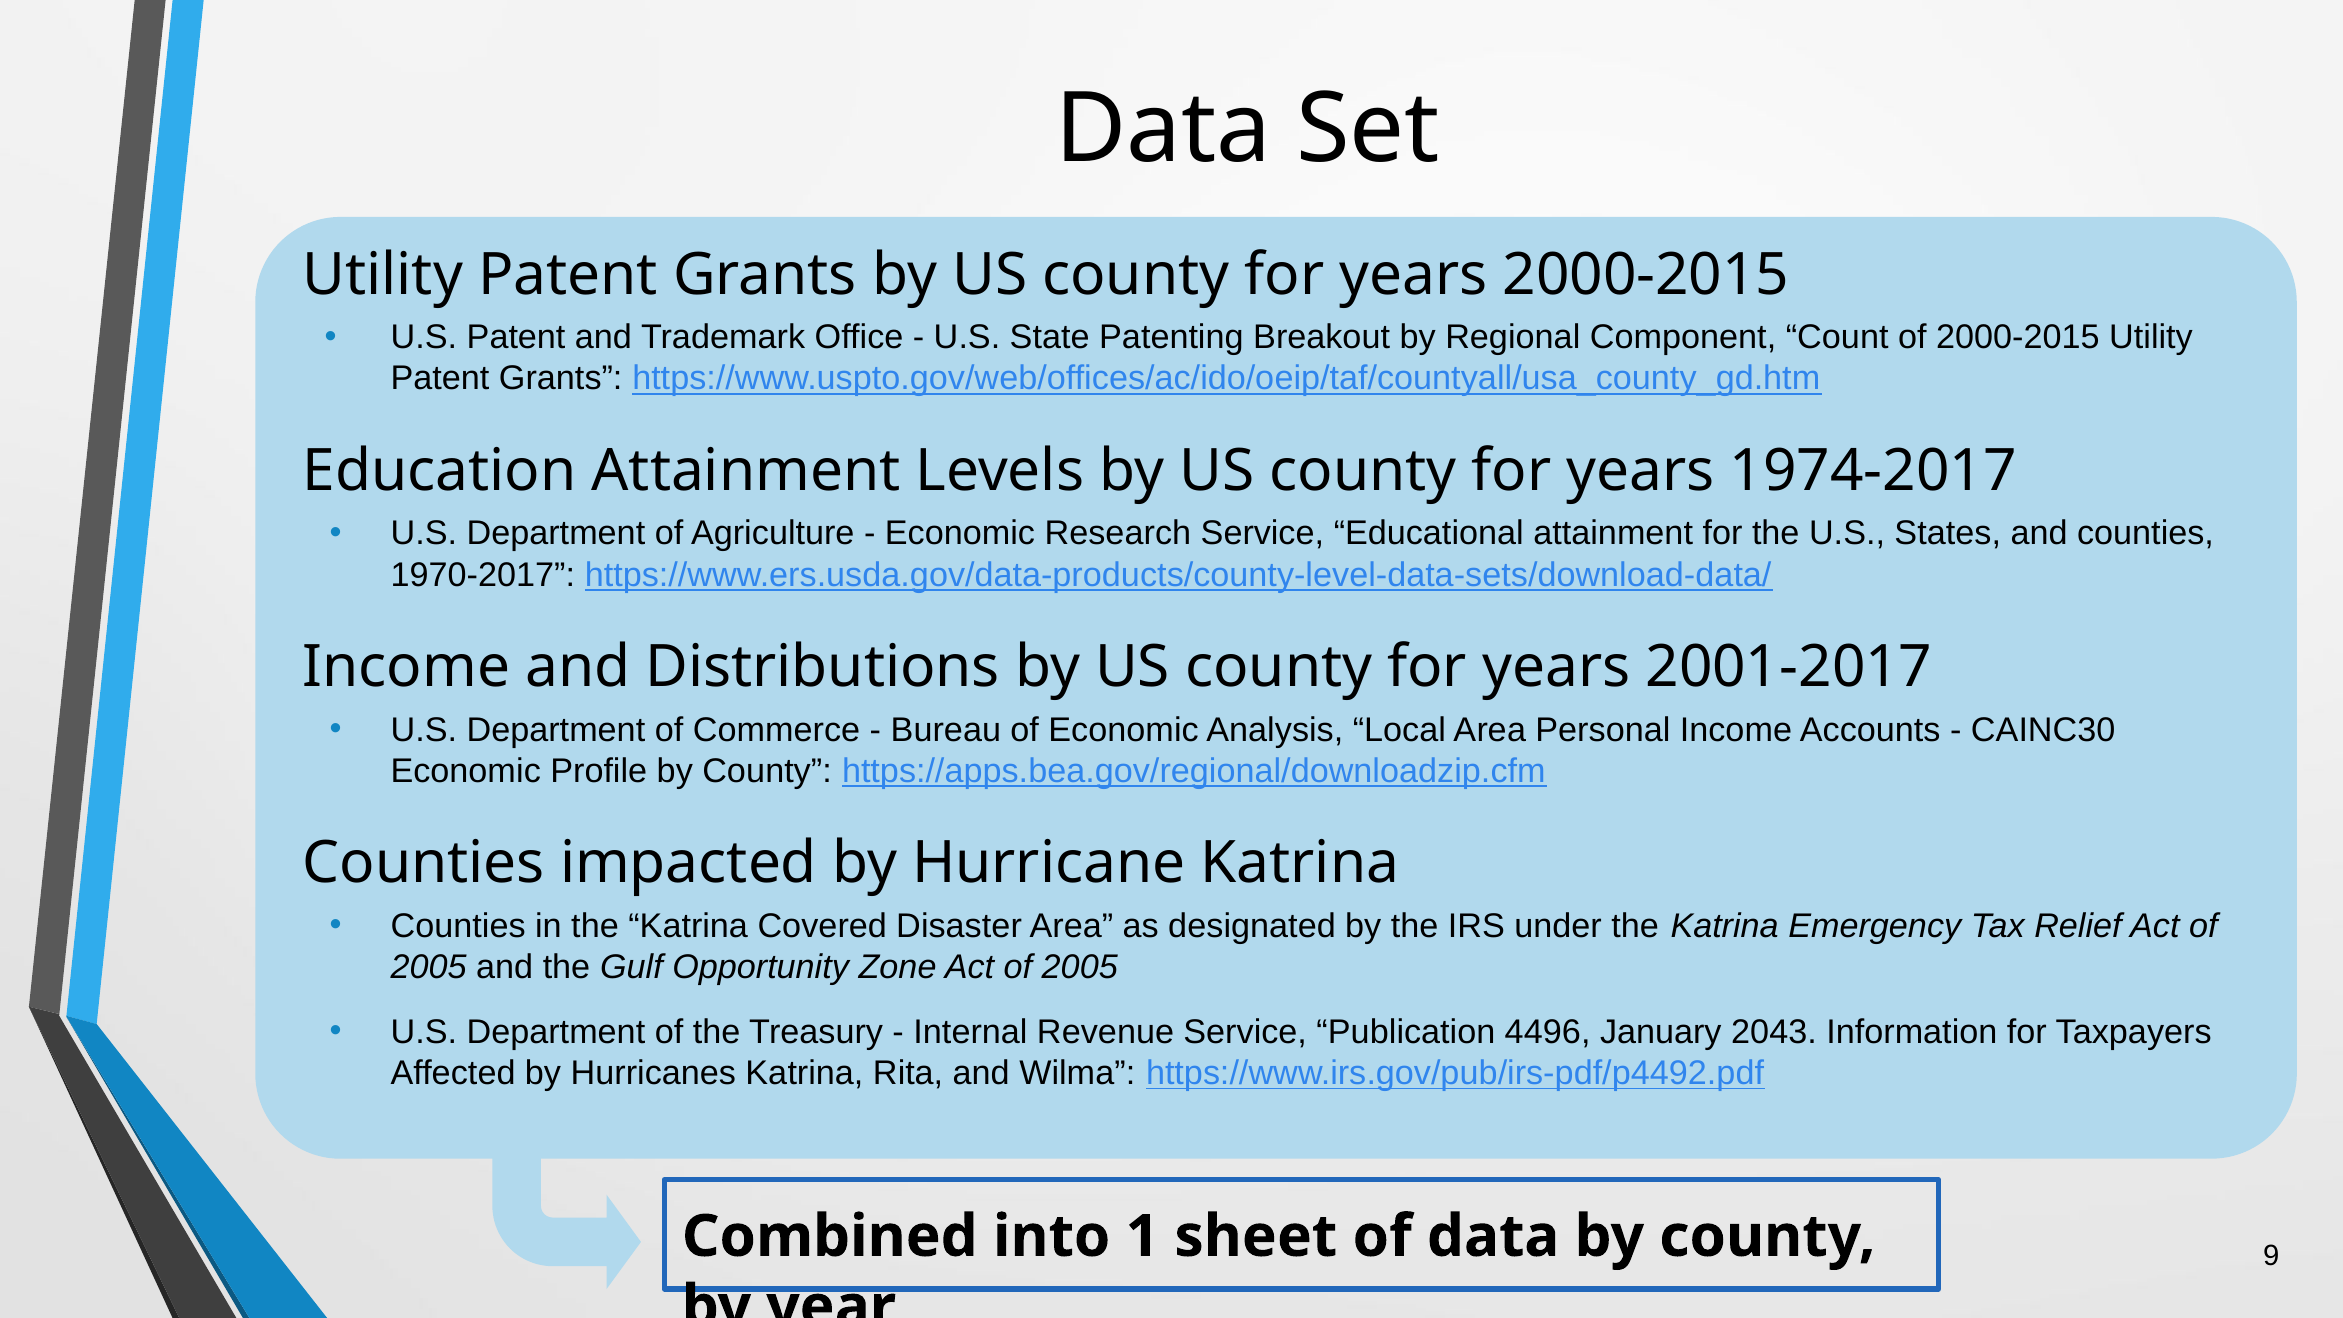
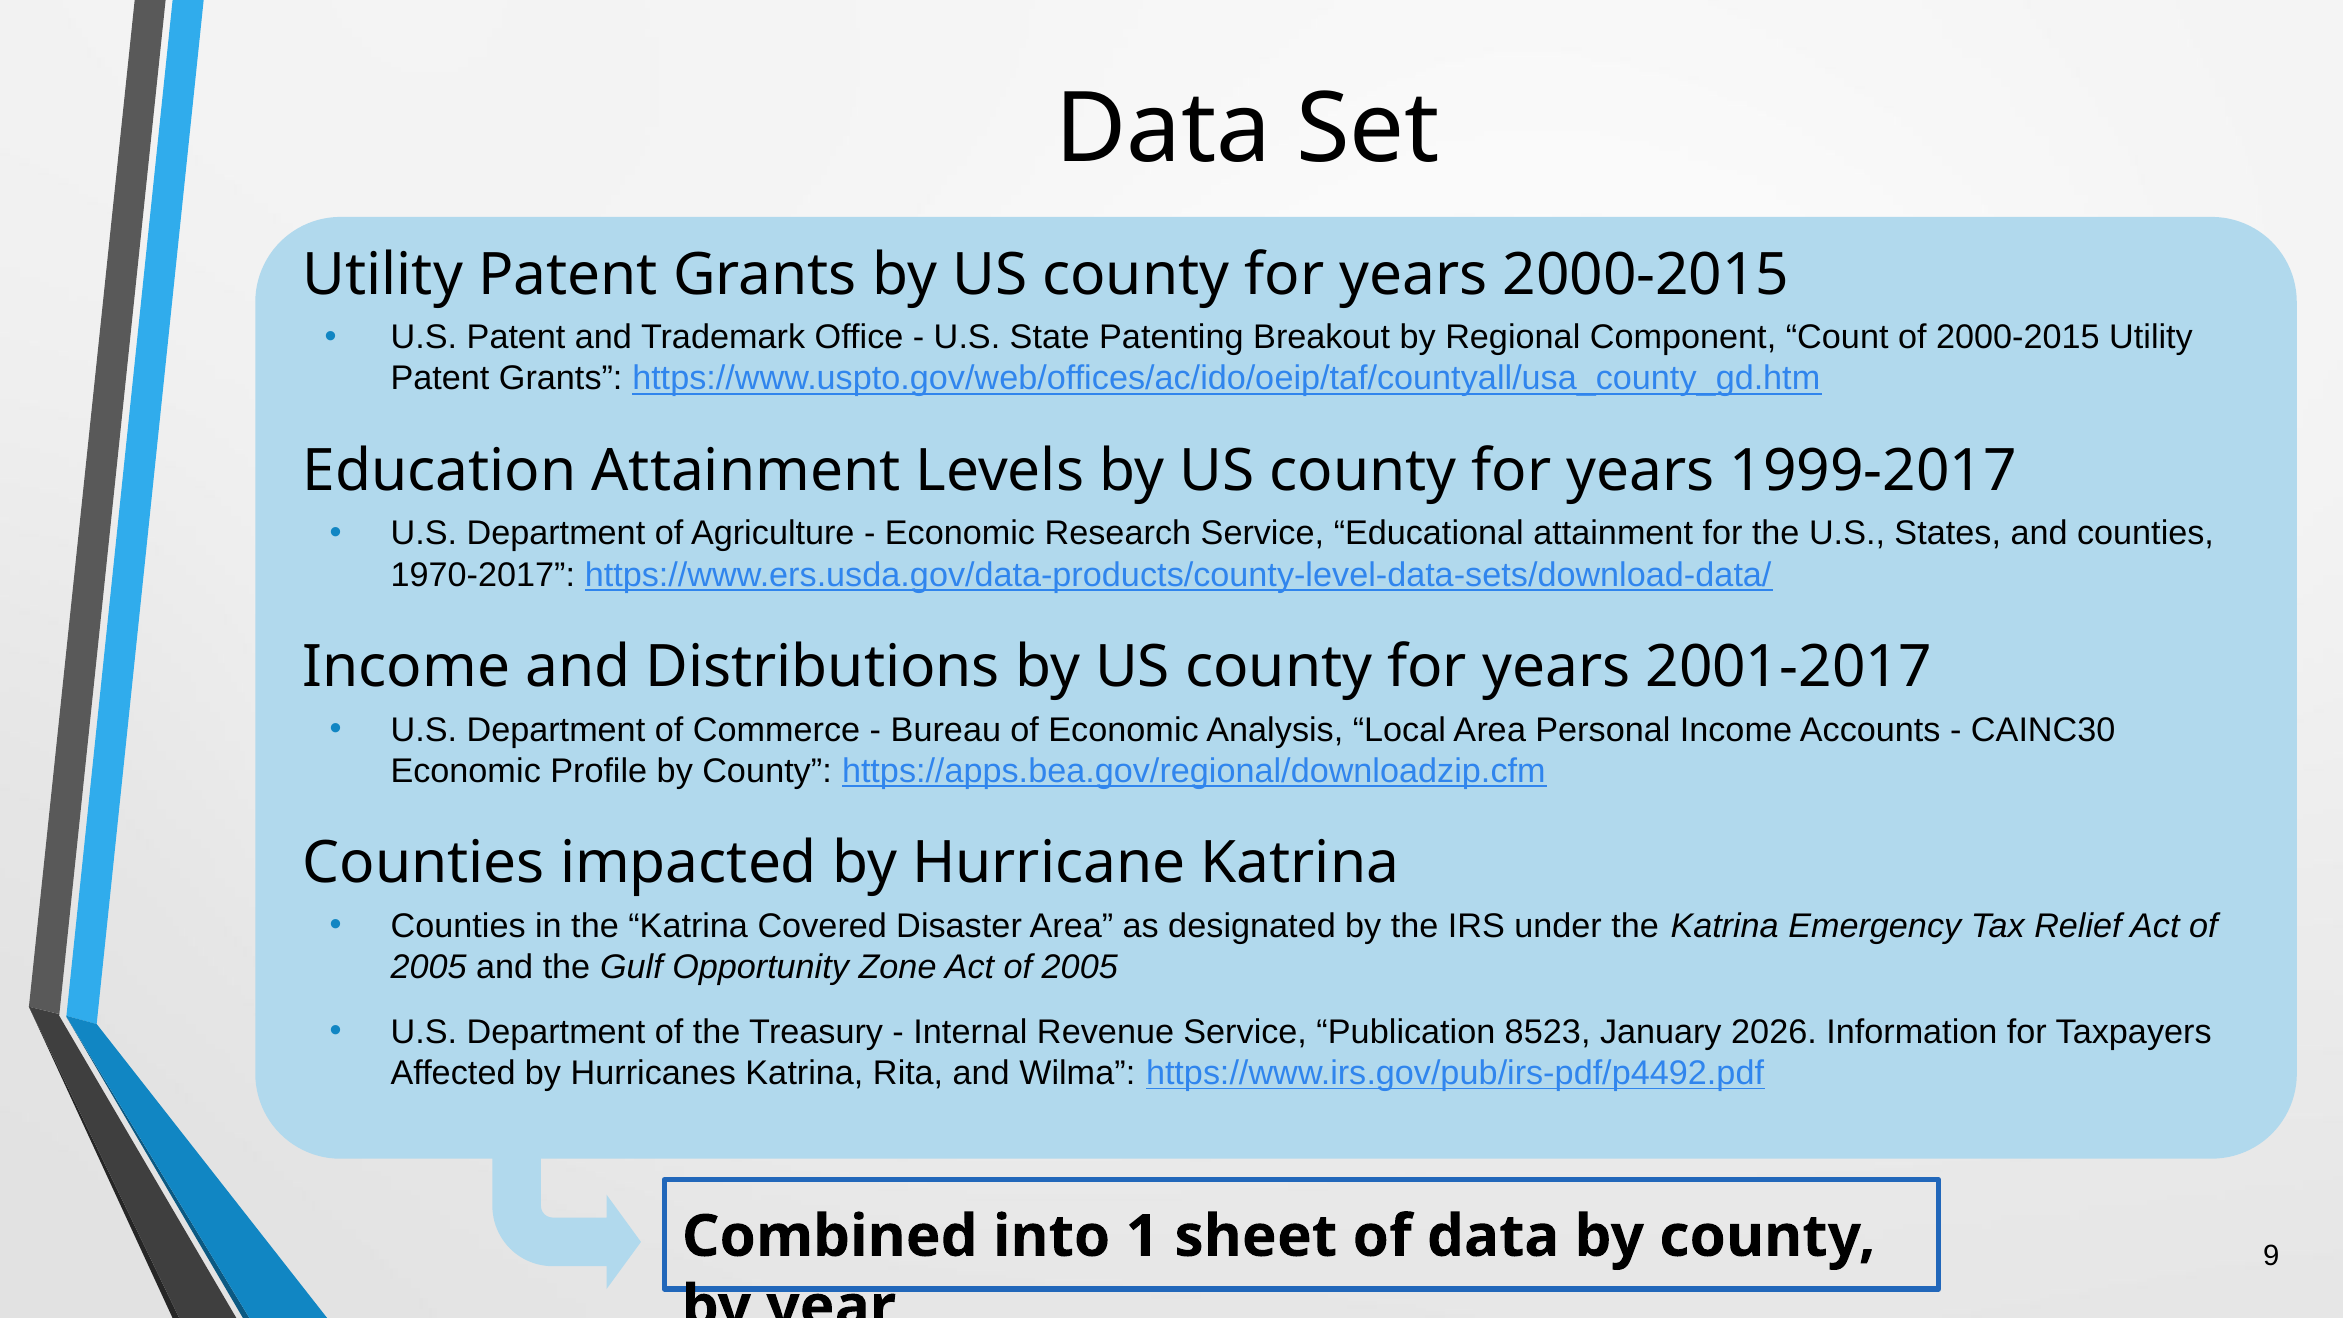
1974-2017: 1974-2017 -> 1999-2017
4496: 4496 -> 8523
2043: 2043 -> 2026
